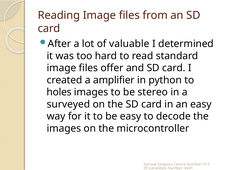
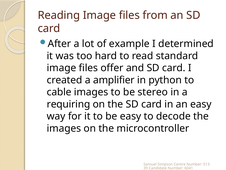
valuable: valuable -> example
holes: holes -> cable
surveyed: surveyed -> requiring
